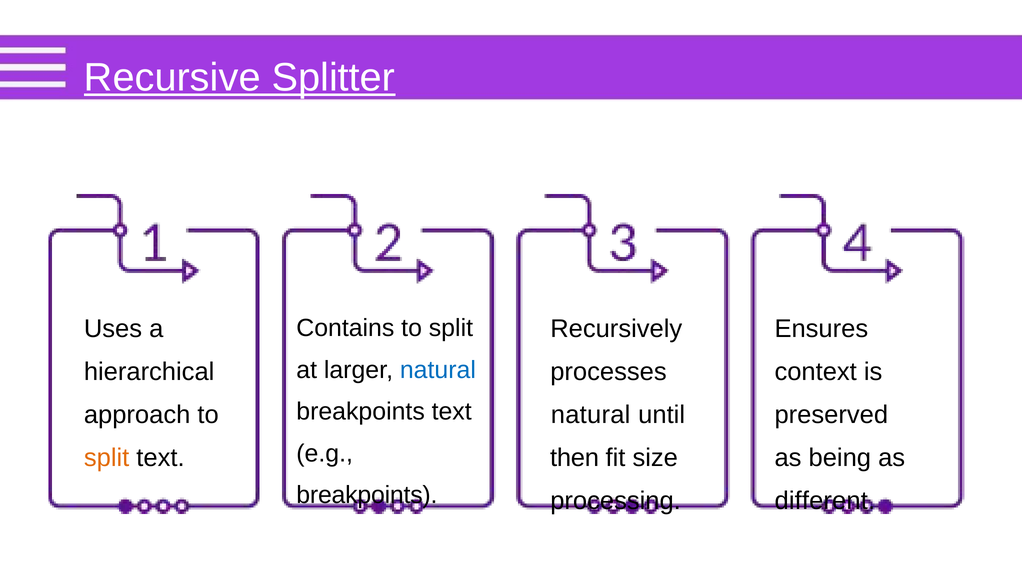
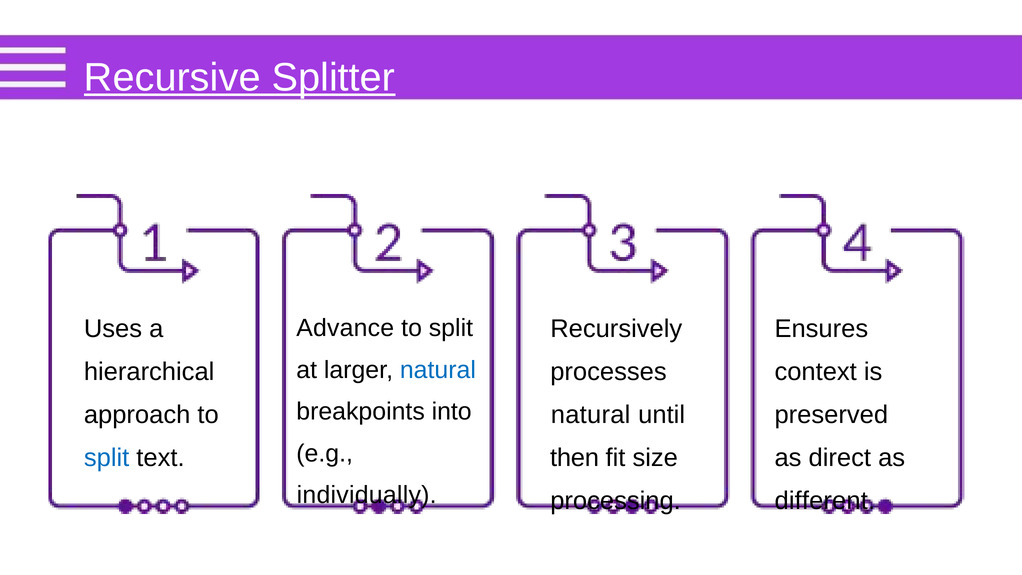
Contains: Contains -> Advance
breakpoints text: text -> into
split at (107, 458) colour: orange -> blue
being: being -> direct
breakpoints at (367, 495): breakpoints -> individually
